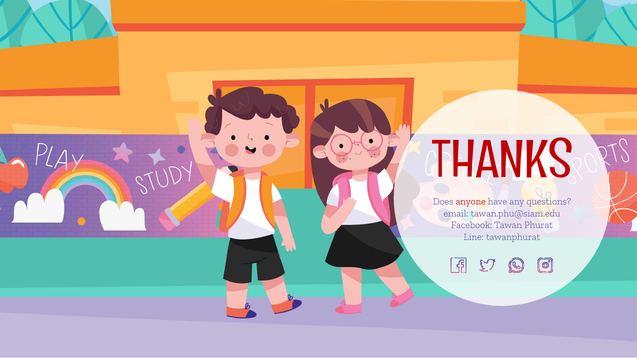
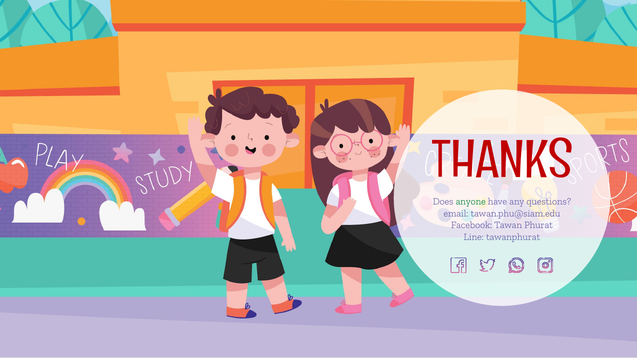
anyone colour: red -> green
